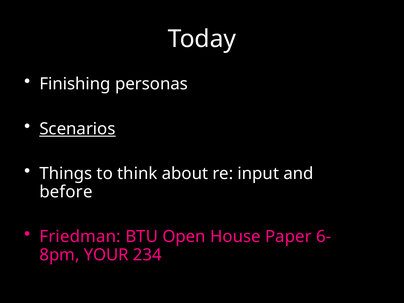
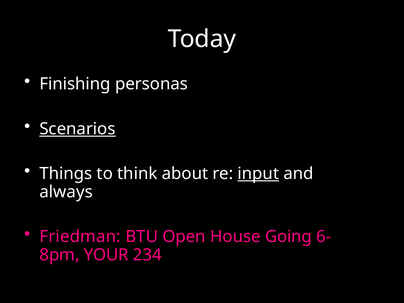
input underline: none -> present
before: before -> always
Paper: Paper -> Going
